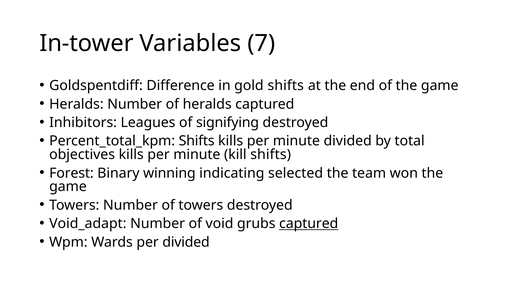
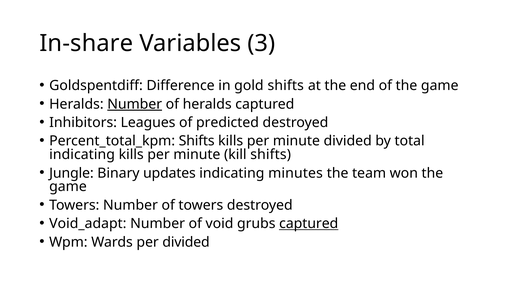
In-tower: In-tower -> In-share
7: 7 -> 3
Number at (135, 104) underline: none -> present
signifying: signifying -> predicted
objectives at (82, 155): objectives -> indicating
Forest: Forest -> Jungle
winning: winning -> updates
selected: selected -> minutes
